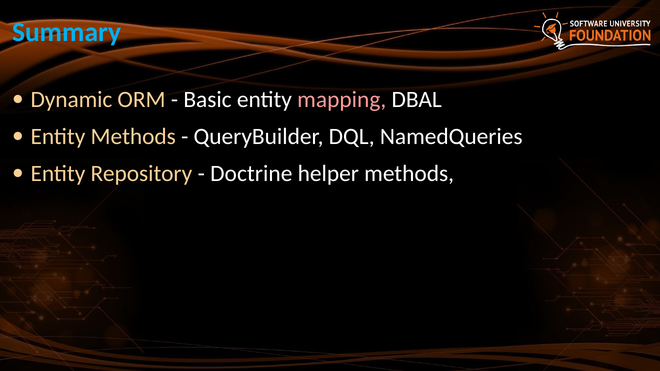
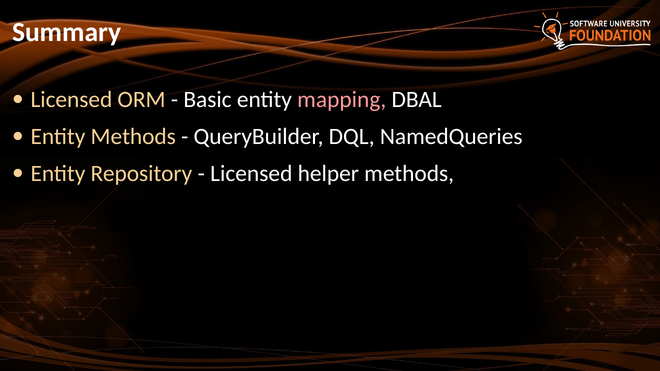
Summary colour: light blue -> white
Dynamic at (71, 100): Dynamic -> Licensed
Doctrine at (251, 174): Doctrine -> Licensed
